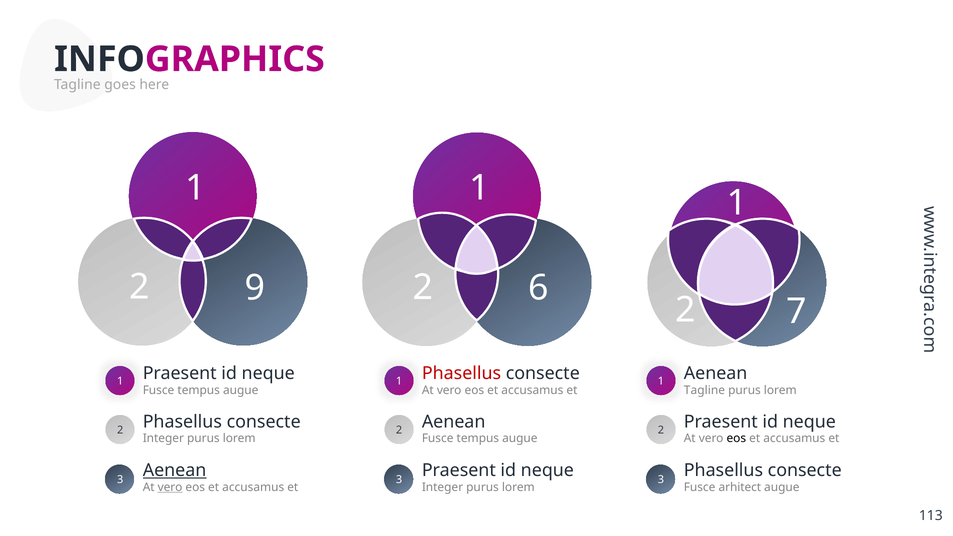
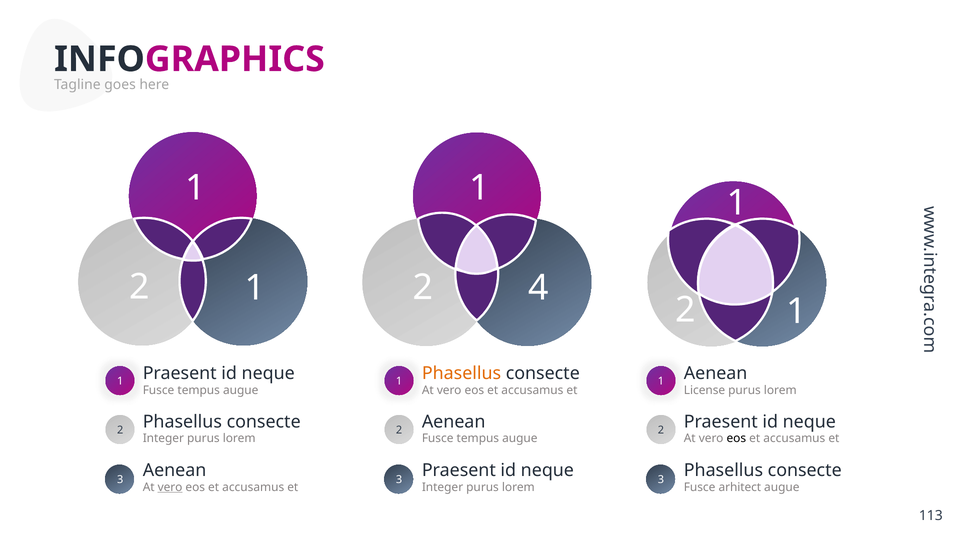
9 at (255, 288): 9 -> 1
6: 6 -> 4
7 at (797, 311): 7 -> 1
Phasellus at (462, 373) colour: red -> orange
Tagline at (704, 390): Tagline -> License
Aenean at (175, 470) underline: present -> none
